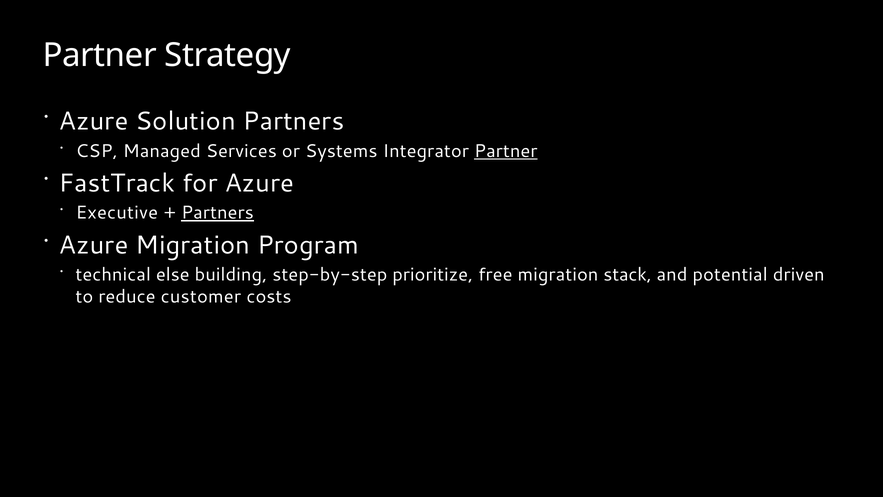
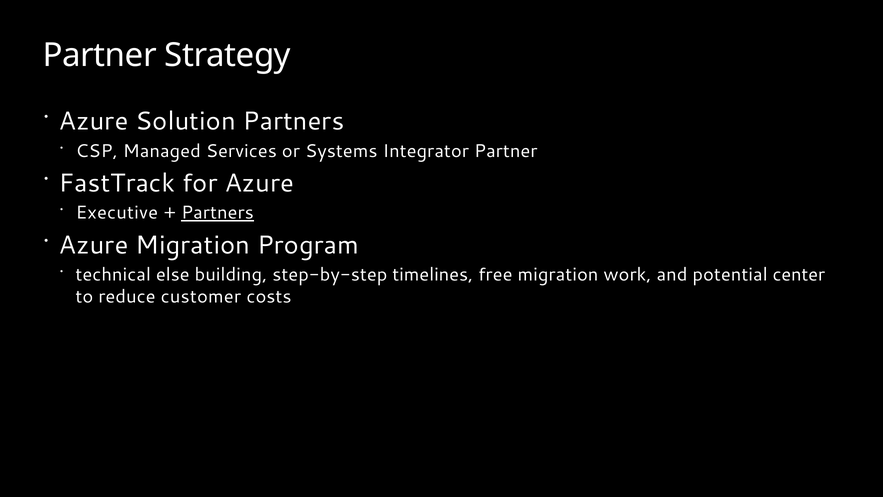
Partner at (506, 151) underline: present -> none
prioritize: prioritize -> timelines
stack: stack -> work
driven: driven -> center
